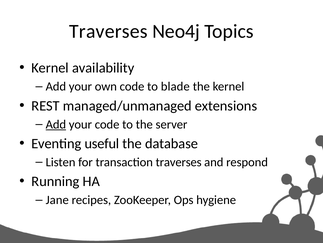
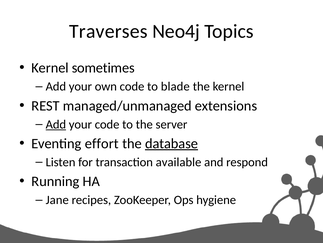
availability: availability -> sometimes
useful: useful -> effort
database underline: none -> present
transaction traverses: traverses -> available
